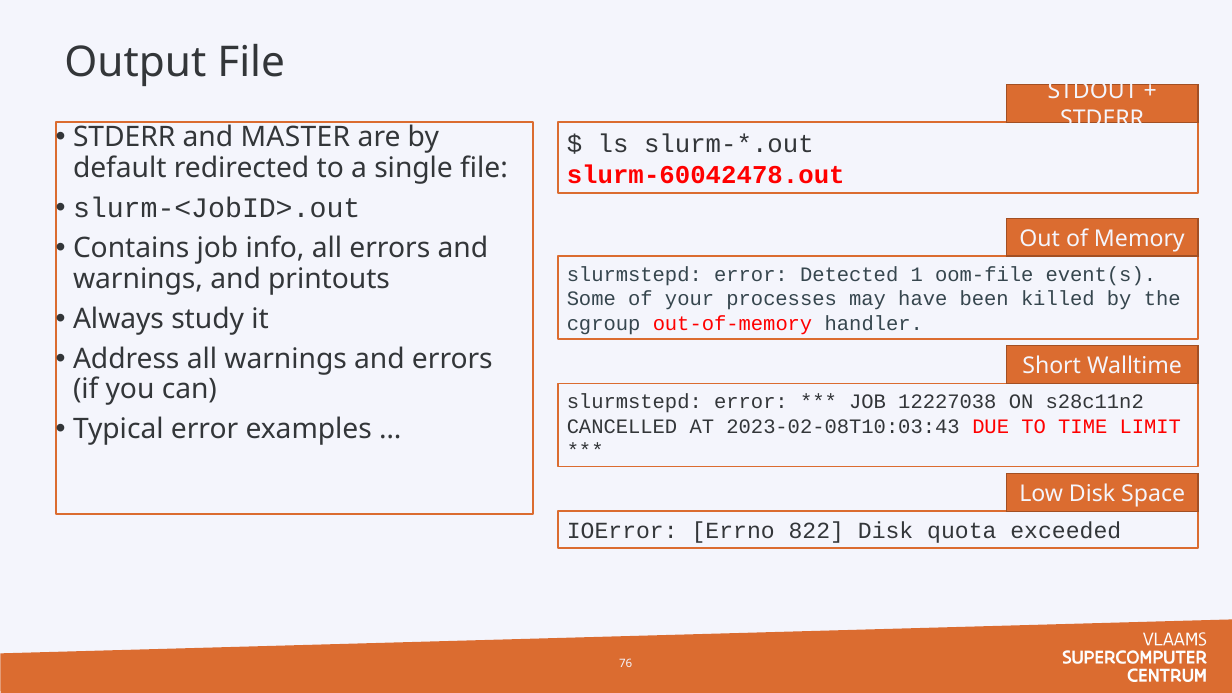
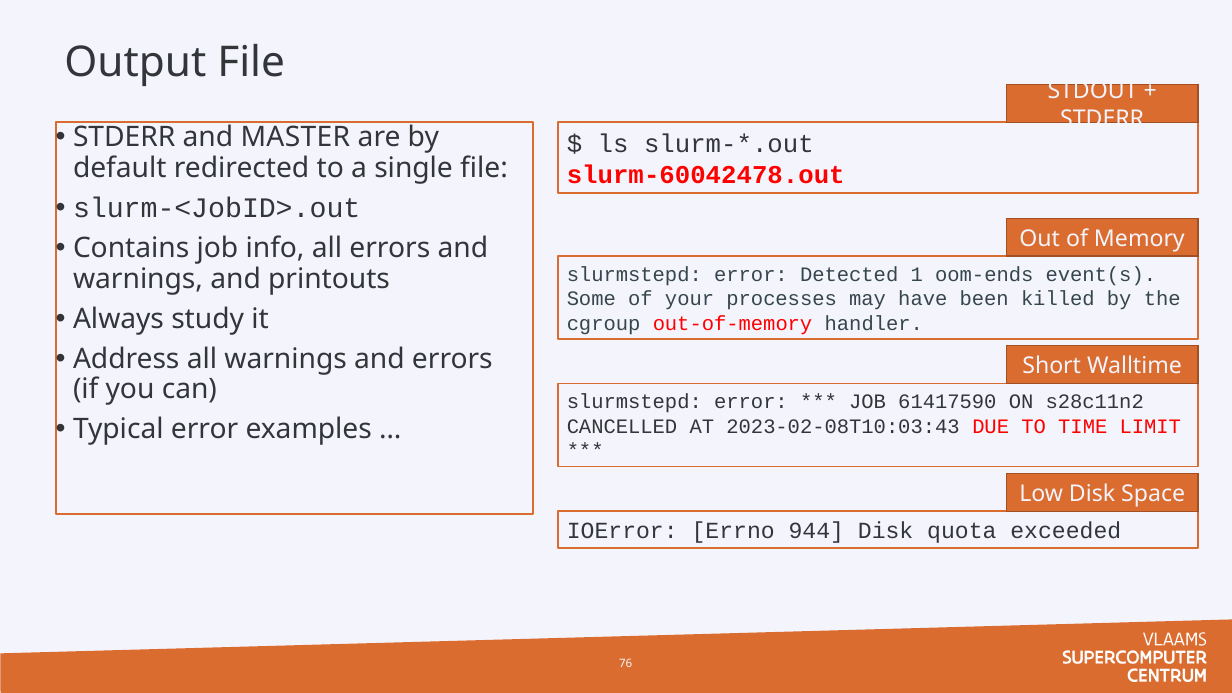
oom-file: oom-file -> oom-ends
12227038: 12227038 -> 61417590
822: 822 -> 944
